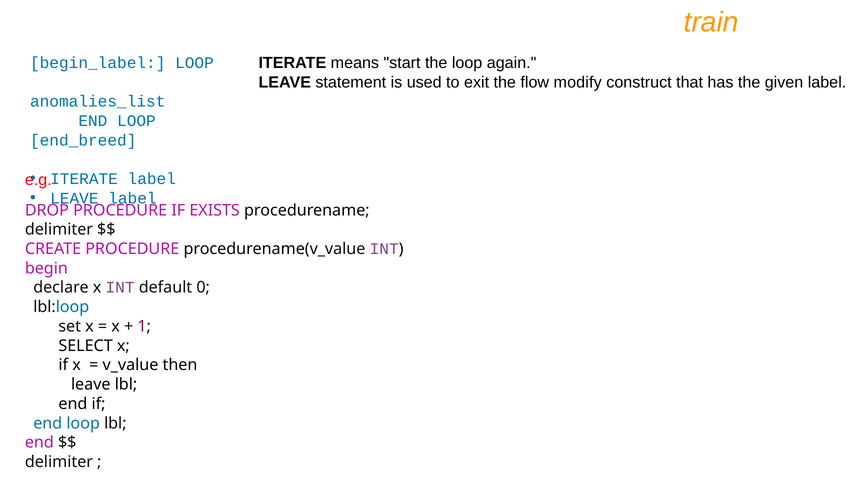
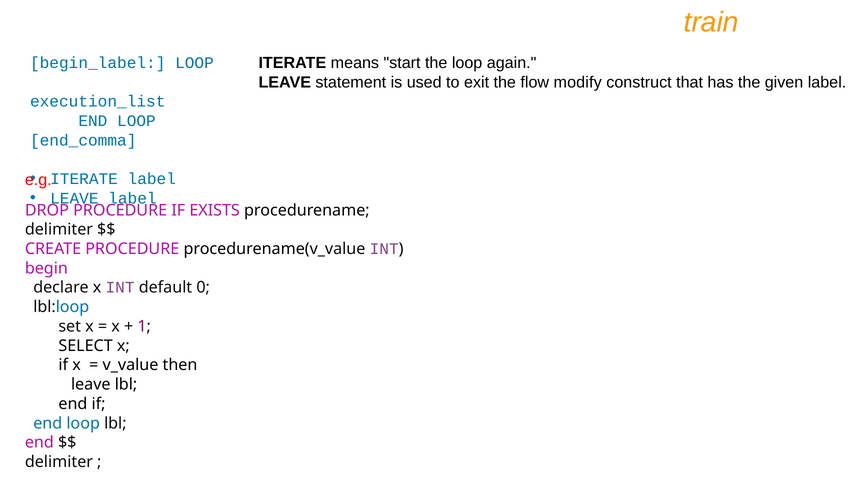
anomalies_list: anomalies_list -> execution_list
end_breed: end_breed -> end_comma
